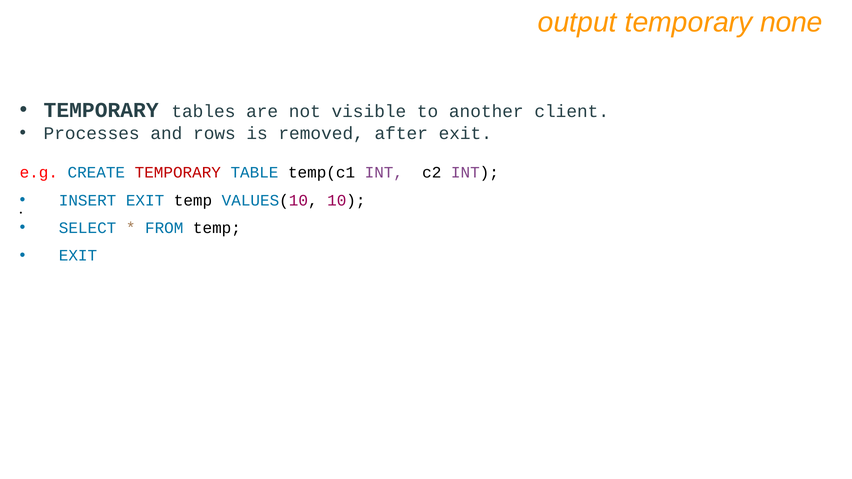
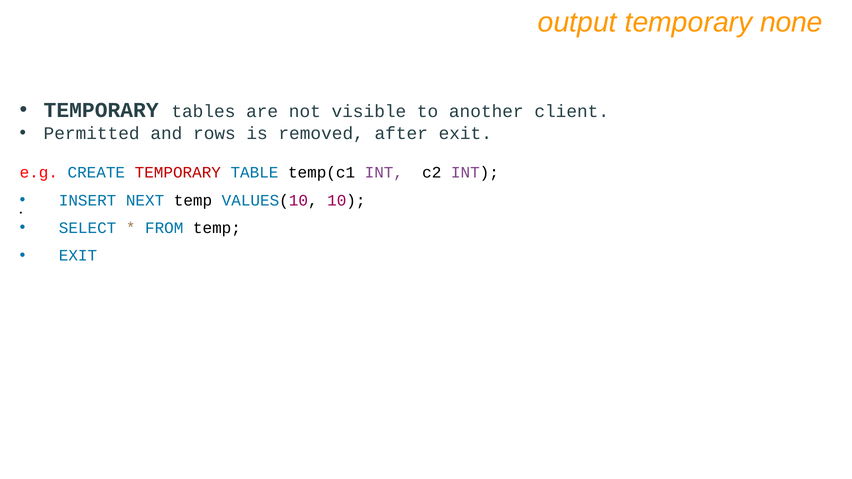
Processes: Processes -> Permitted
INSERT EXIT: EXIT -> NEXT
